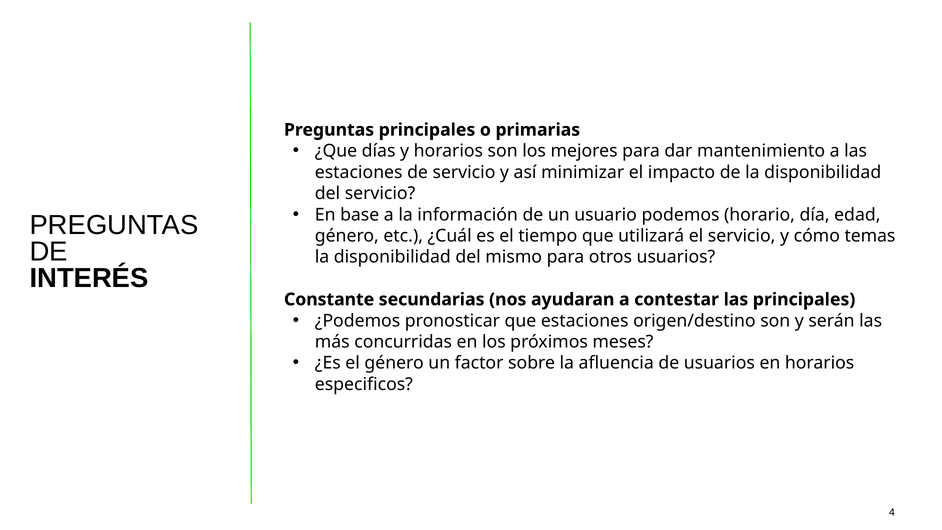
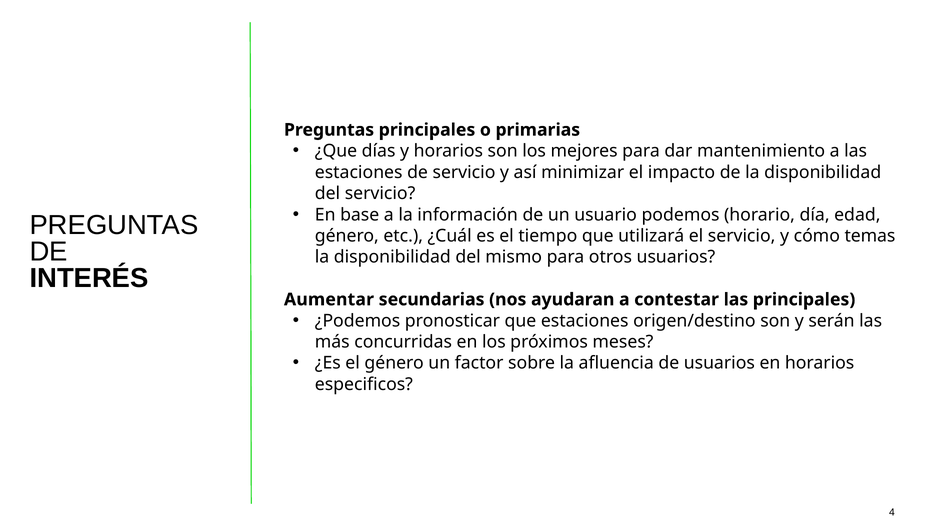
Constante: Constante -> Aumentar
